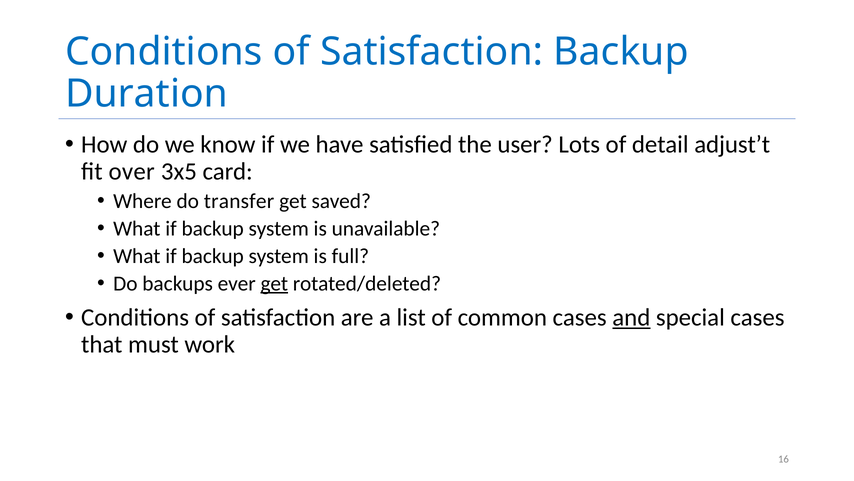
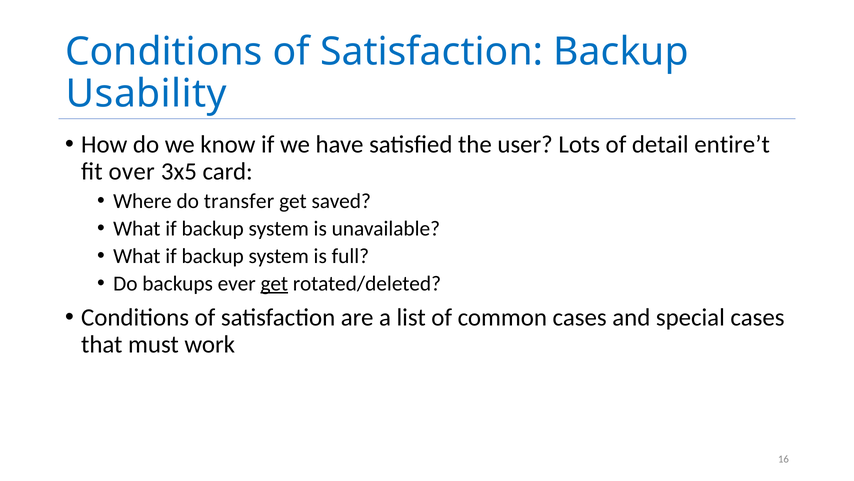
Duration: Duration -> Usability
adjust’t: adjust’t -> entire’t
and underline: present -> none
